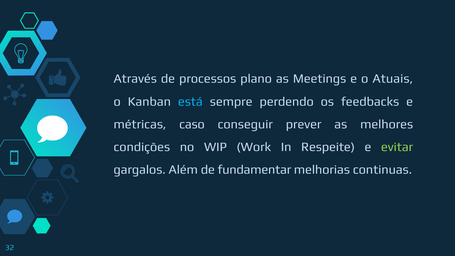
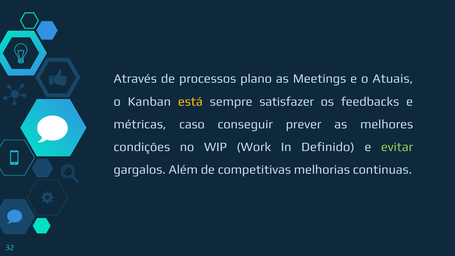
está colour: light blue -> yellow
perdendo: perdendo -> satisfazer
Respeite: Respeite -> Definido
fundamentar: fundamentar -> competitivas
